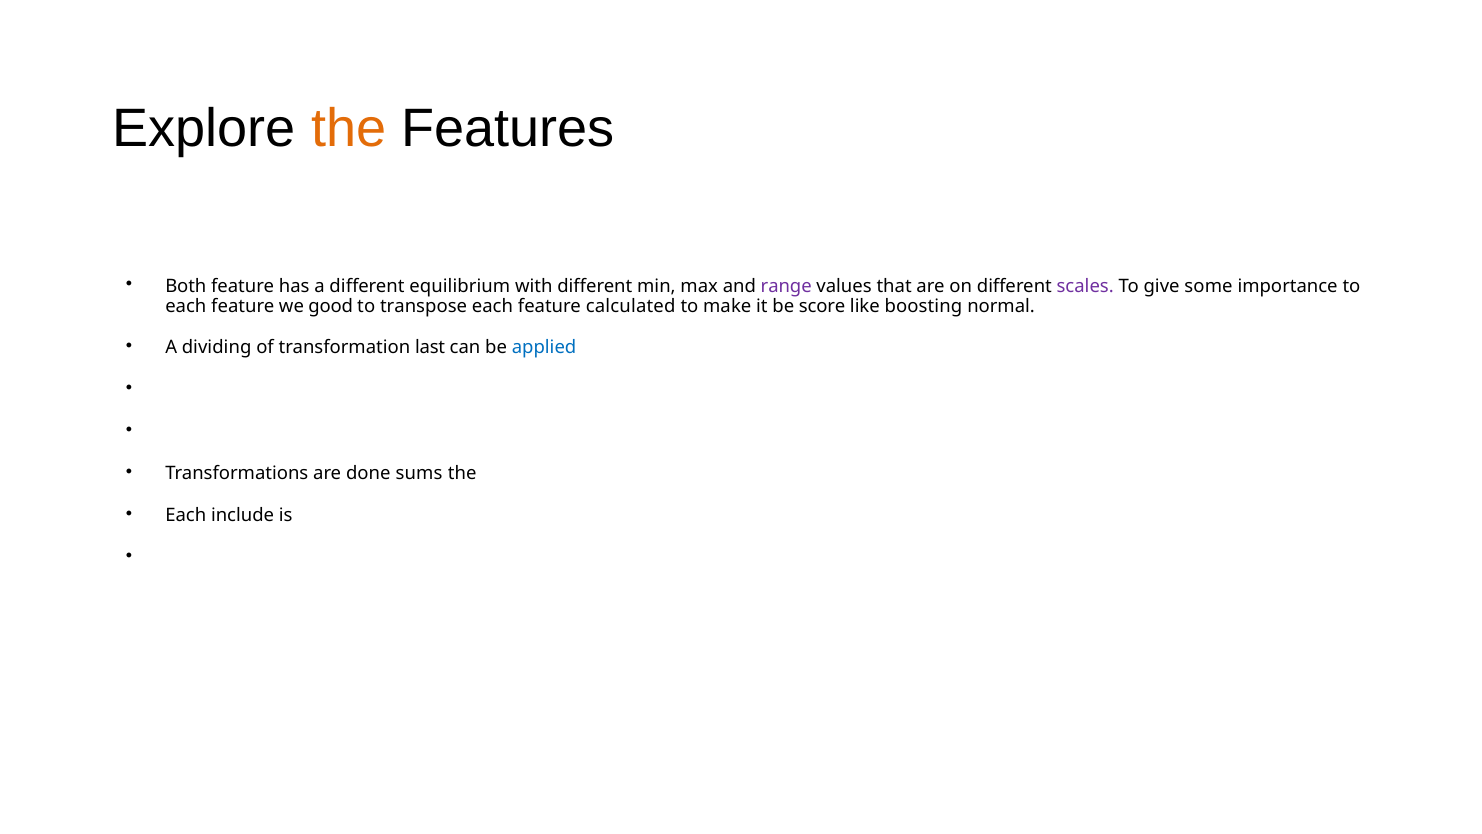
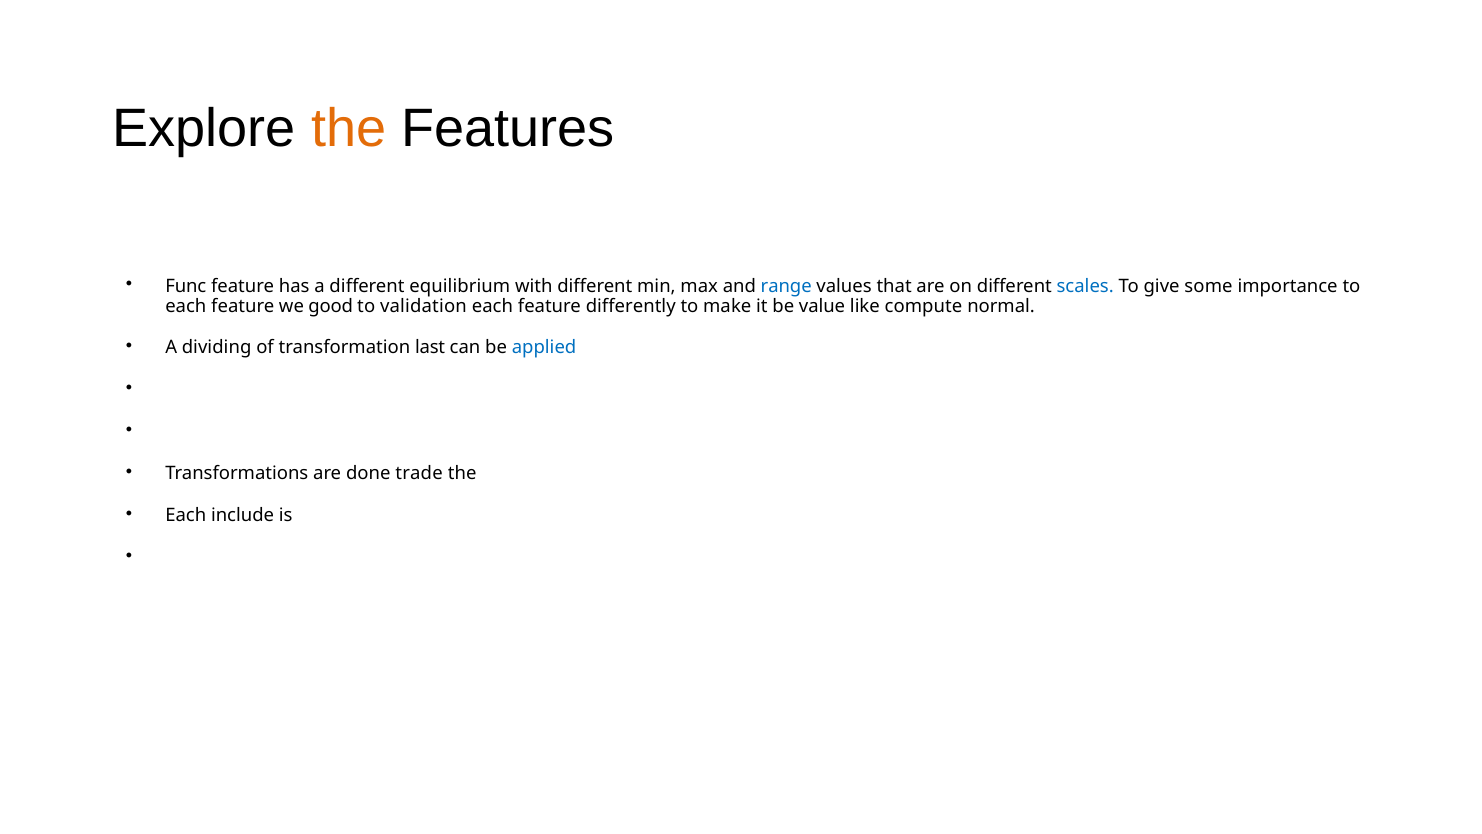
Both: Both -> Func
range colour: purple -> blue
scales colour: purple -> blue
transpose: transpose -> validation
calculated: calculated -> differently
score: score -> value
boosting: boosting -> compute
sums: sums -> trade
